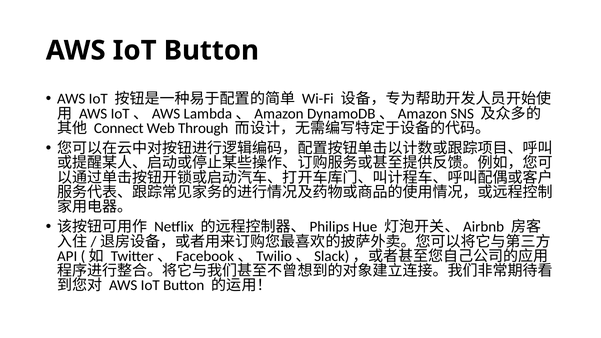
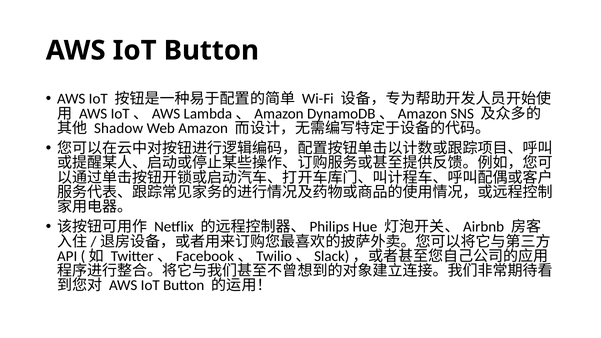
Connect: Connect -> Shadow
Through: Through -> Amazon
